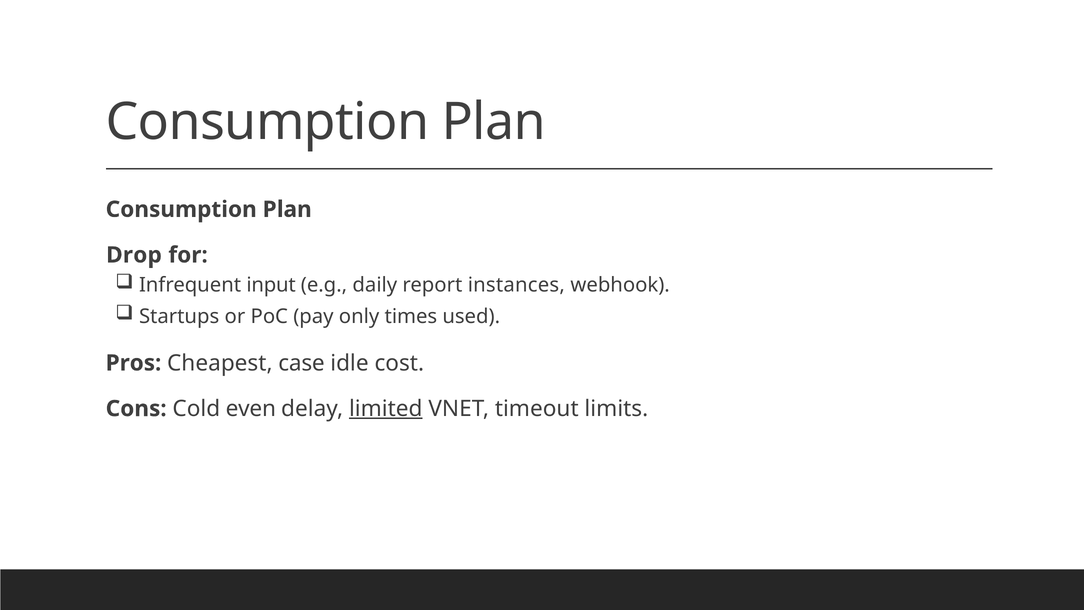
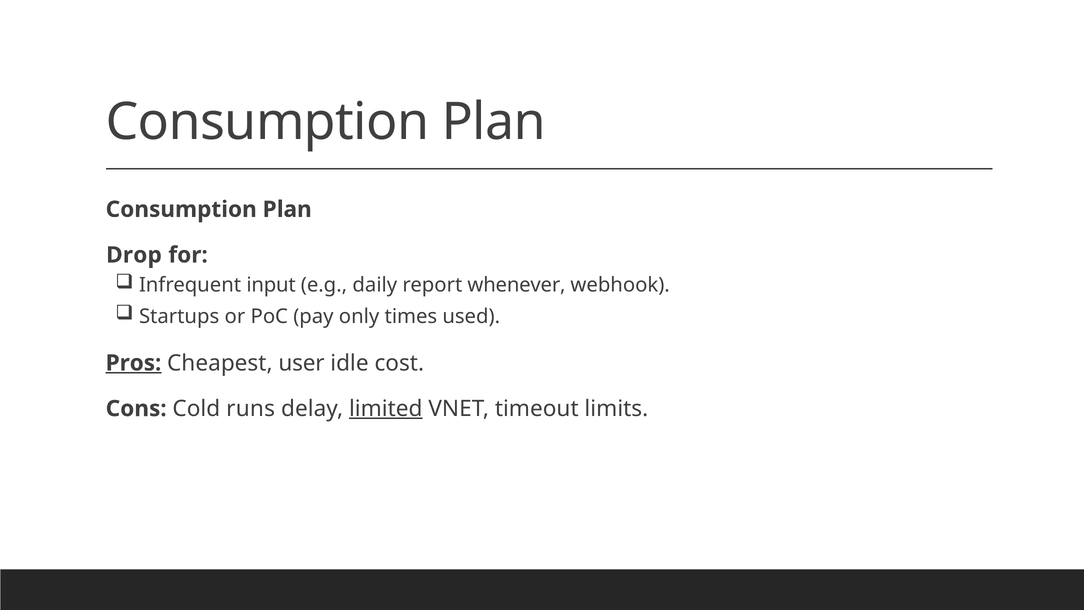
instances: instances -> whenever
Pros underline: none -> present
case: case -> user
even: even -> runs
